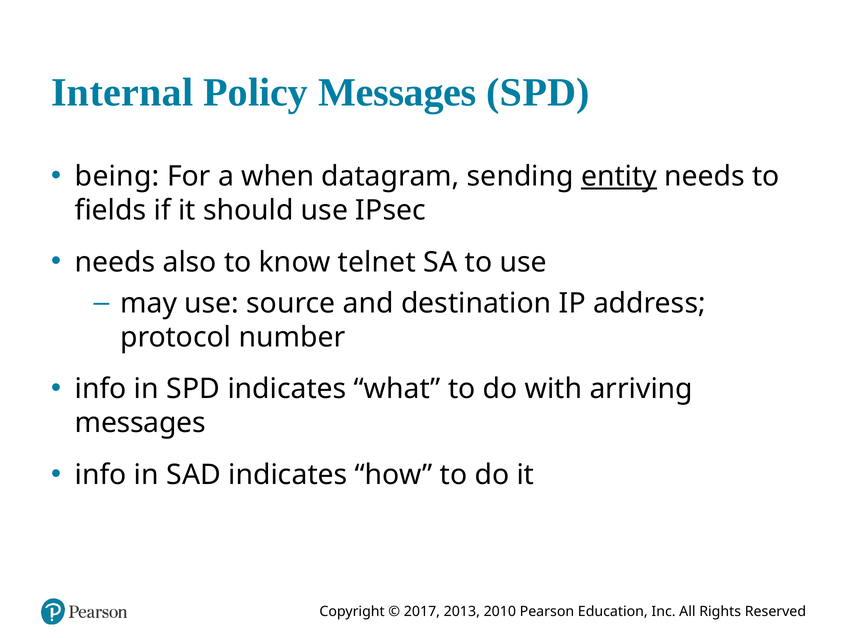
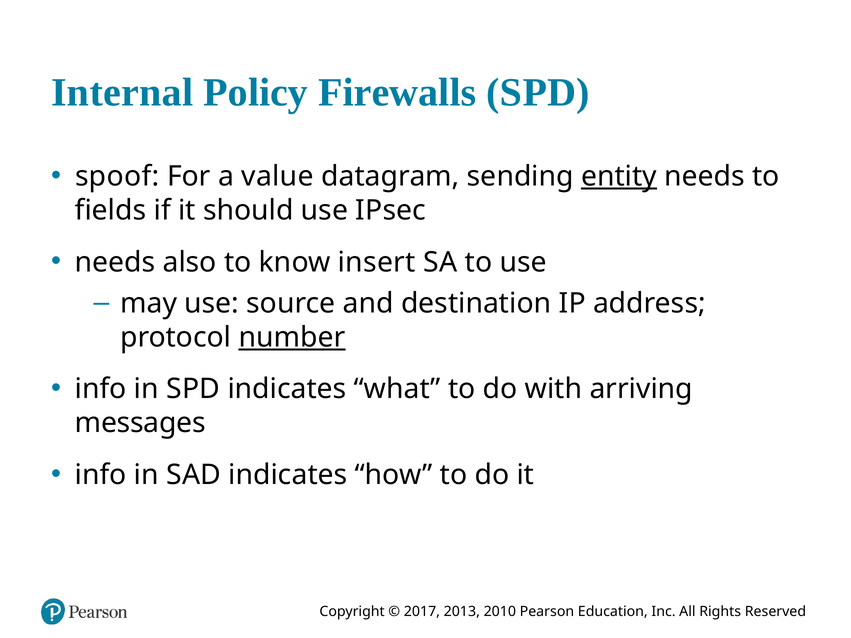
Policy Messages: Messages -> Firewalls
being: being -> spoof
when: when -> value
telnet: telnet -> insert
number underline: none -> present
